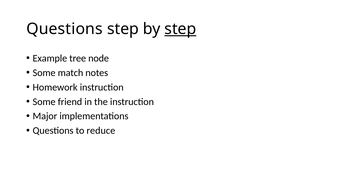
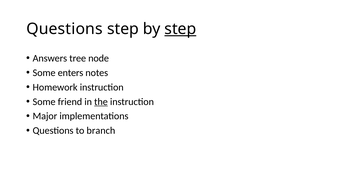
Example: Example -> Answers
match: match -> enters
the underline: none -> present
reduce: reduce -> branch
